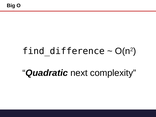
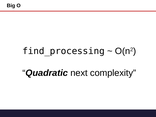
find_difference: find_difference -> find_processing
